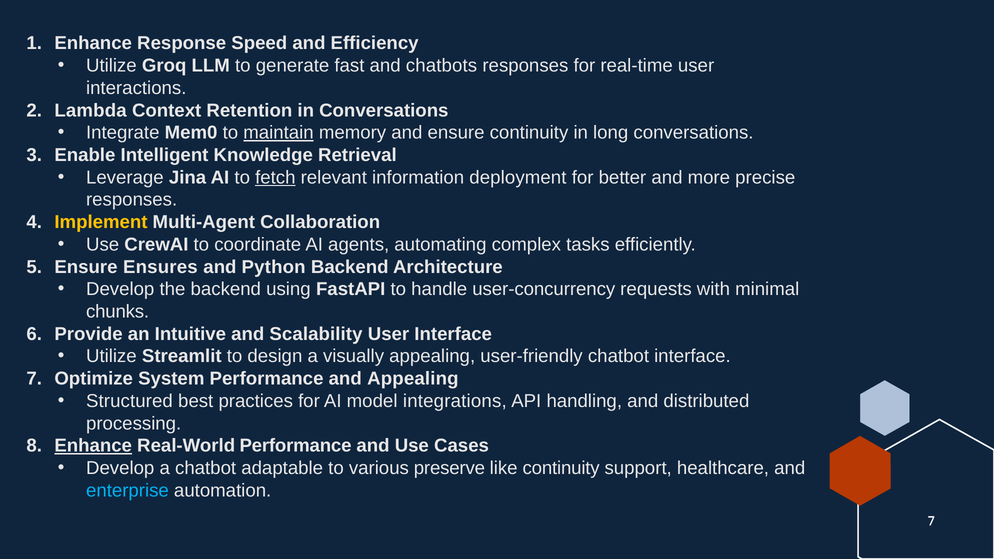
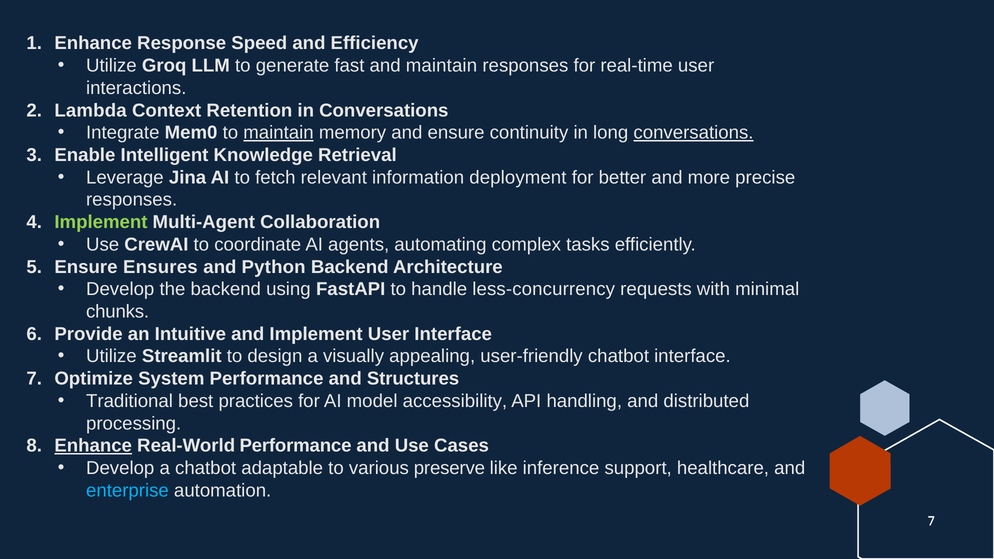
and chatbots: chatbots -> maintain
conversations at (693, 133) underline: none -> present
fetch underline: present -> none
Implement at (101, 222) colour: yellow -> light green
user-concurrency: user-concurrency -> less-concurrency
and Scalability: Scalability -> Implement
and Appealing: Appealing -> Structures
Structured: Structured -> Traditional
integrations: integrations -> accessibility
like continuity: continuity -> inference
